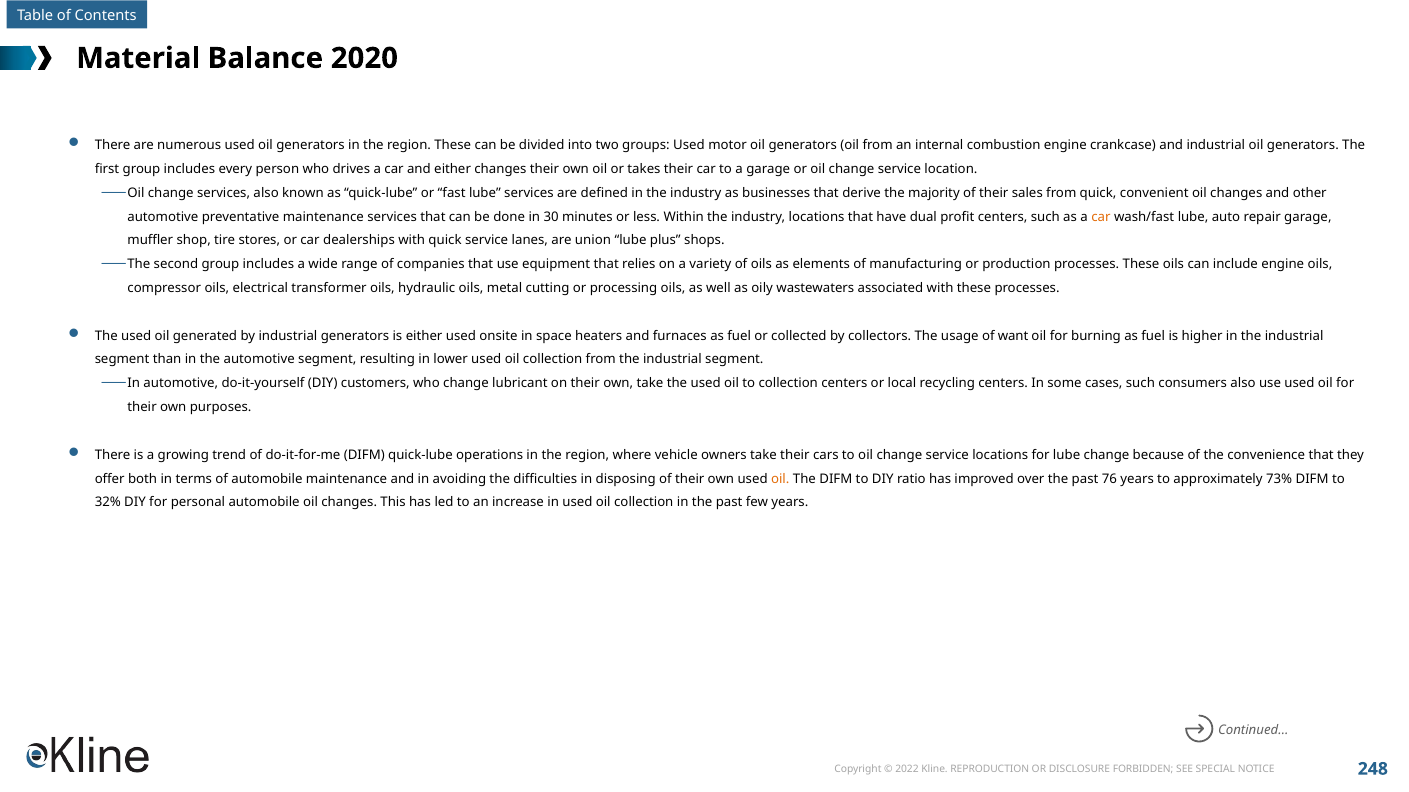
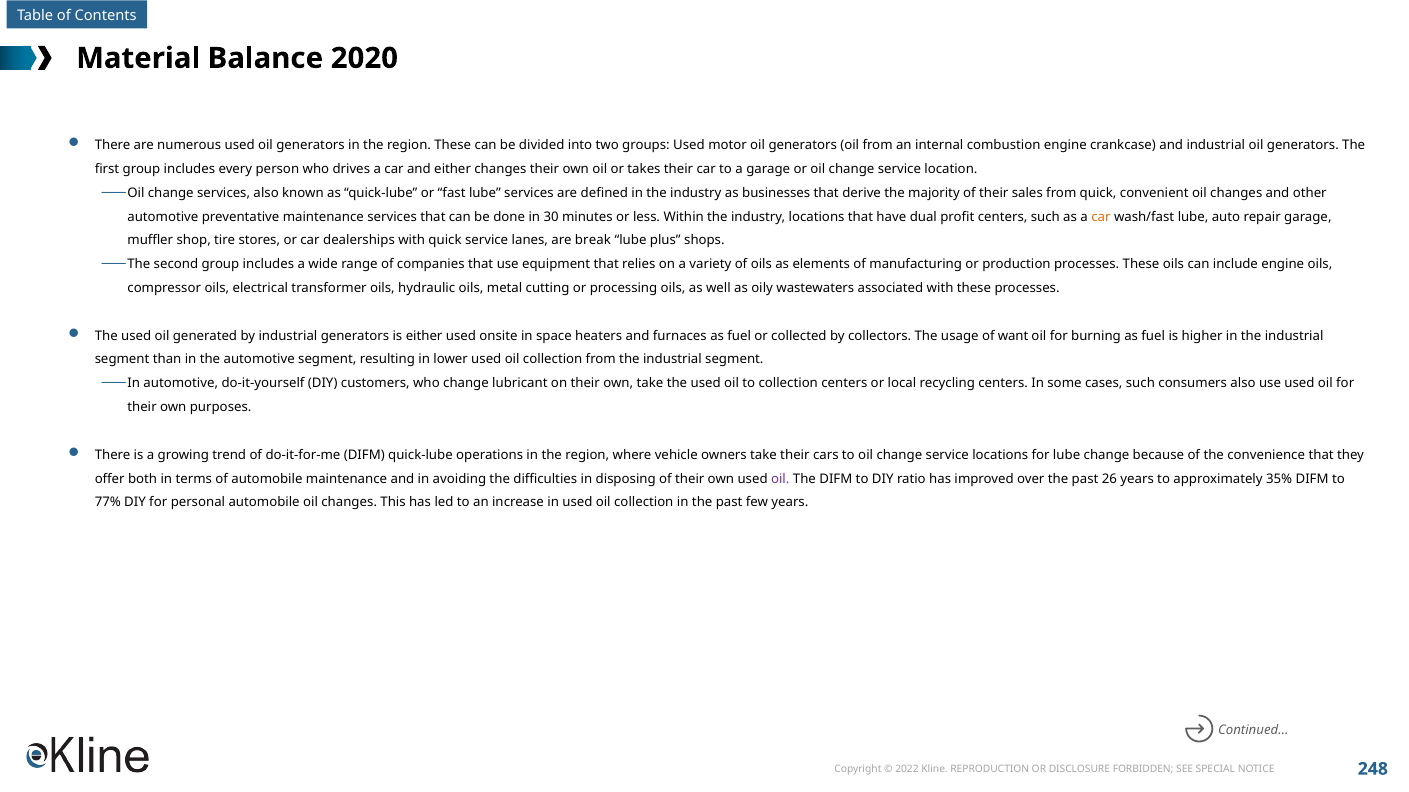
union: union -> break
oil at (780, 479) colour: orange -> purple
76: 76 -> 26
73%: 73% -> 35%
32%: 32% -> 77%
